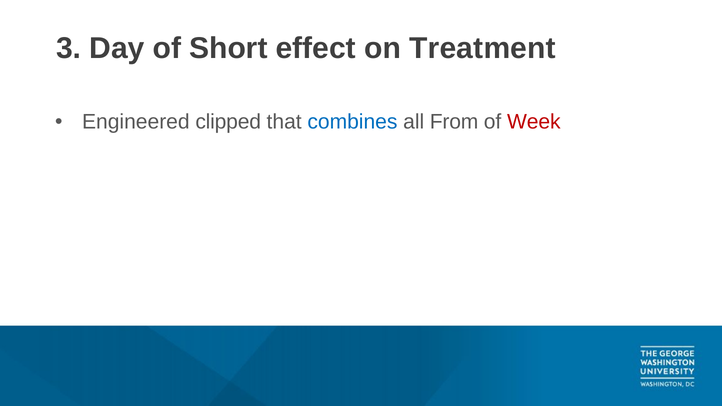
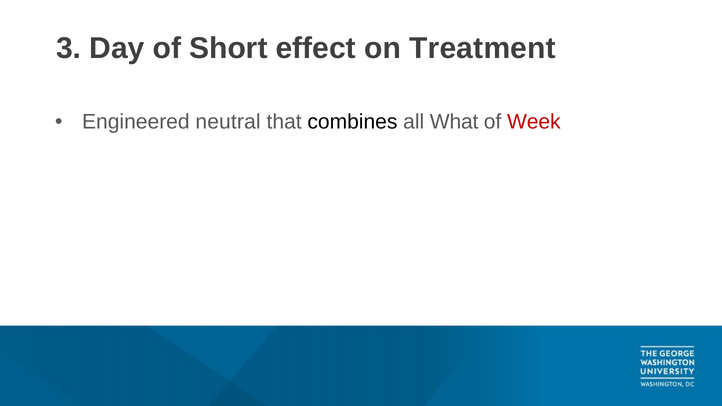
clipped: clipped -> neutral
combines colour: blue -> black
From: From -> What
